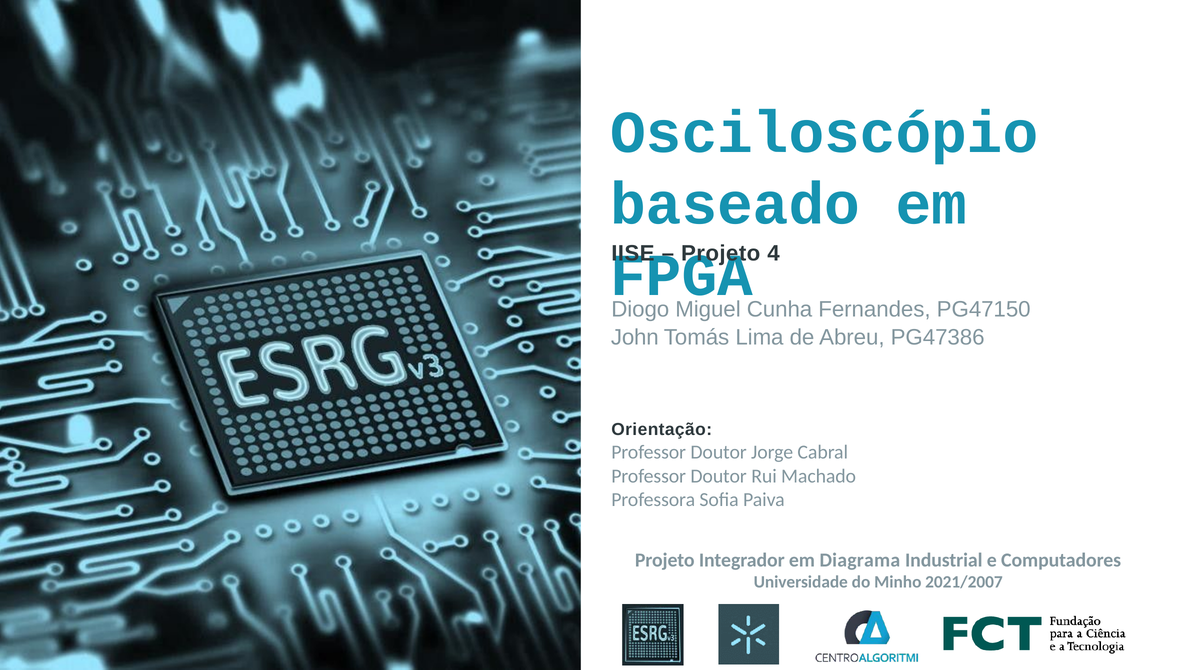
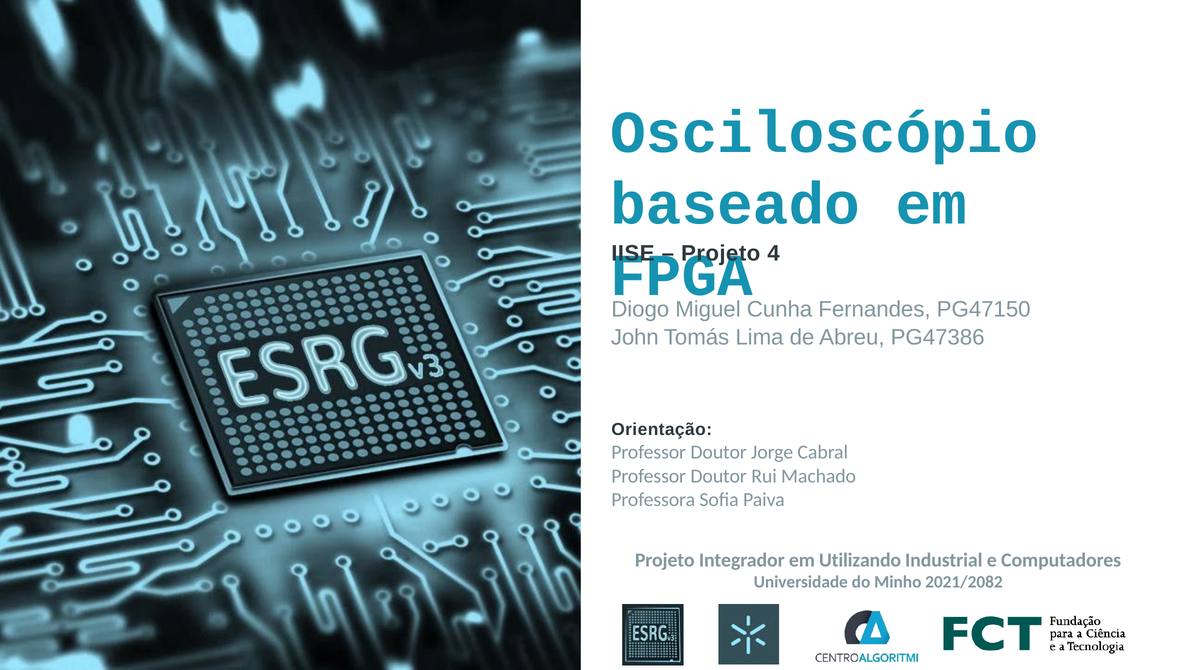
Diagrama: Diagrama -> Utilizando
2021/2007: 2021/2007 -> 2021/2082
